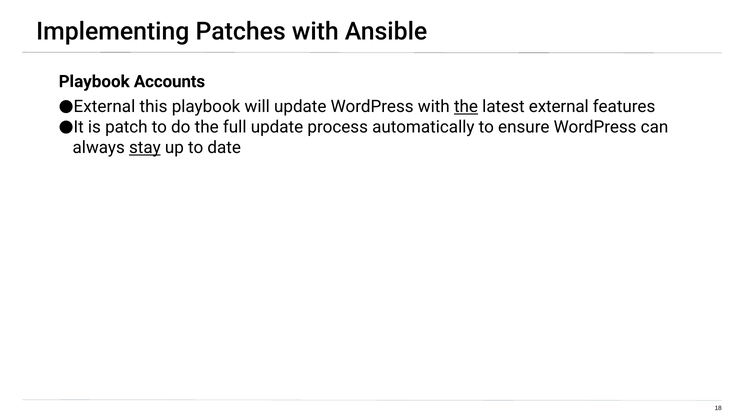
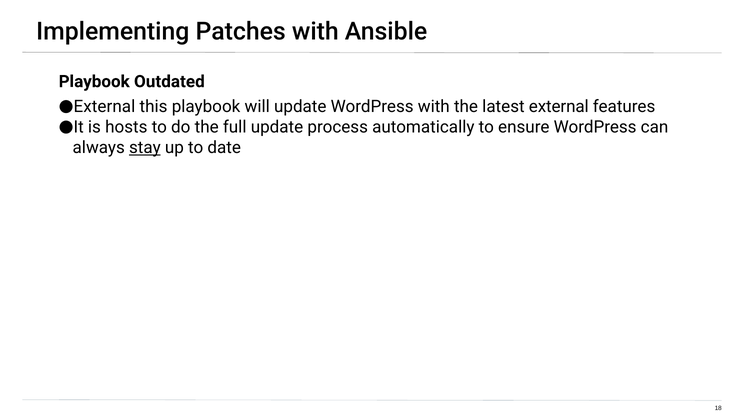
Accounts: Accounts -> Outdated
the at (466, 107) underline: present -> none
patch: patch -> hosts
